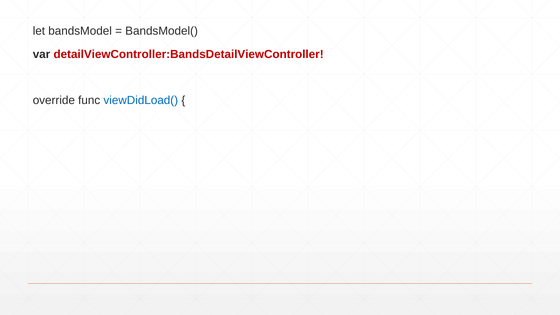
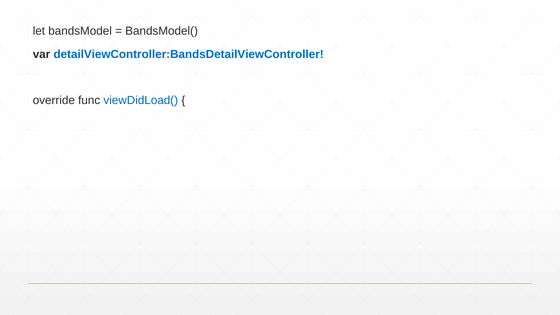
detailViewController:BandsDetailViewController colour: red -> blue
